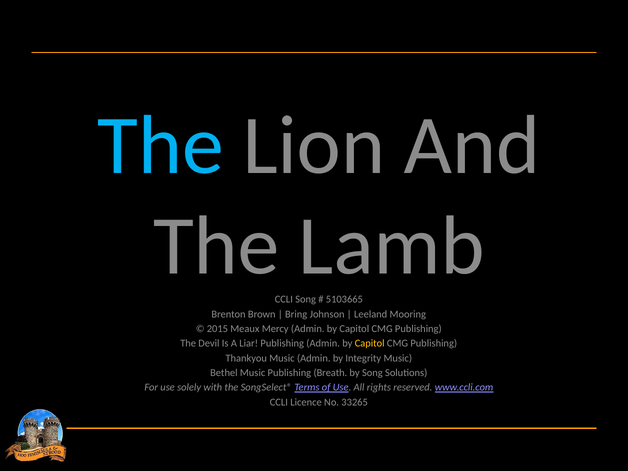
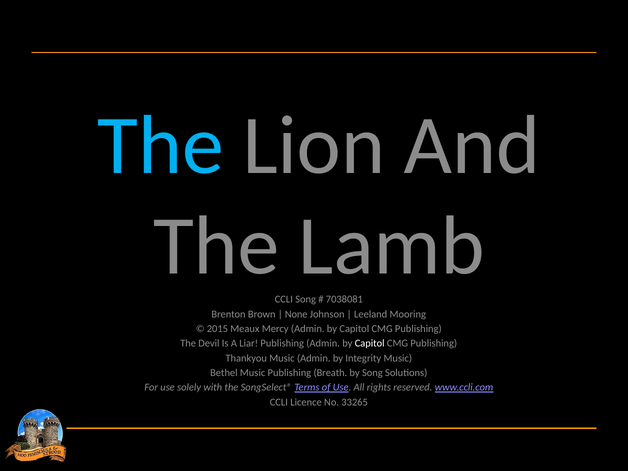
5103665: 5103665 -> 7038081
Bring: Bring -> None
Capitol at (370, 343) colour: yellow -> white
